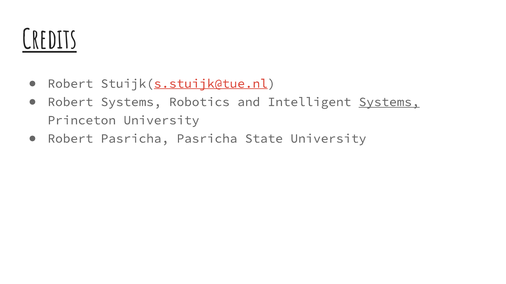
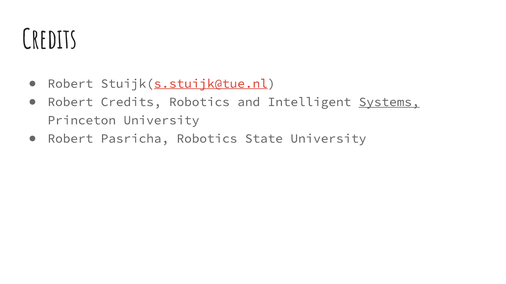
Credits at (50, 40) underline: present -> none
Robert Systems: Systems -> Credits
Pasricha Pasricha: Pasricha -> Robotics
